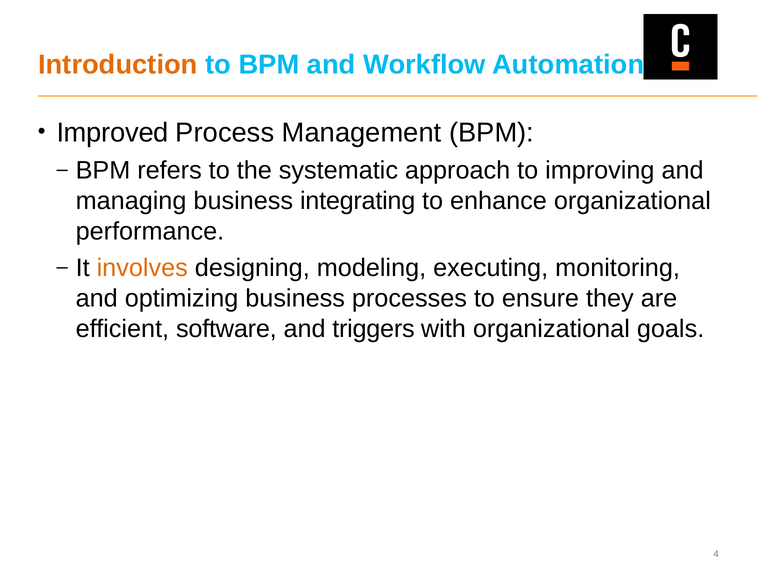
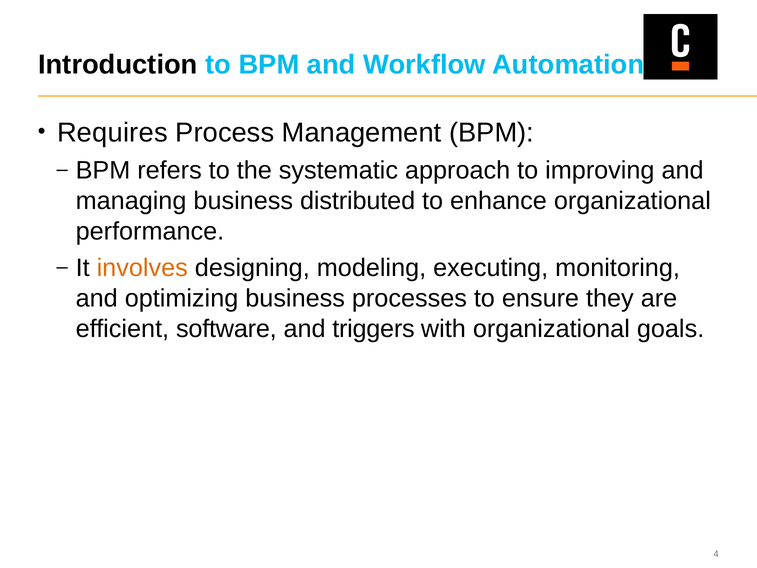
Introduction colour: orange -> black
Improved: Improved -> Requires
integrating: integrating -> distributed
